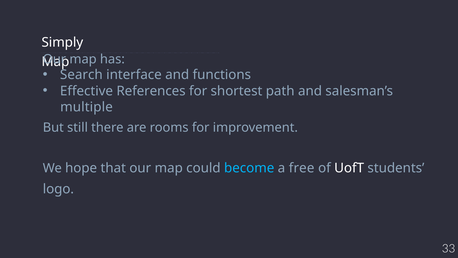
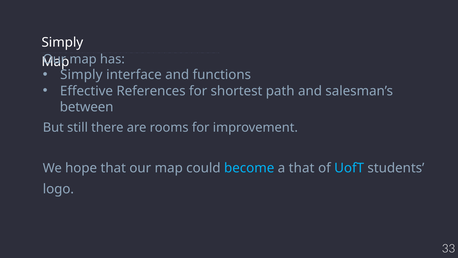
Search at (81, 75): Search -> Simply
multiple: multiple -> between
a free: free -> that
UofT colour: white -> light blue
